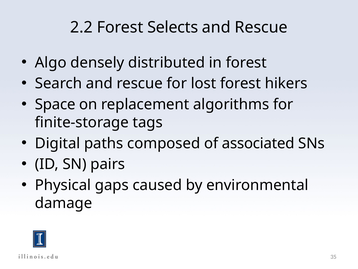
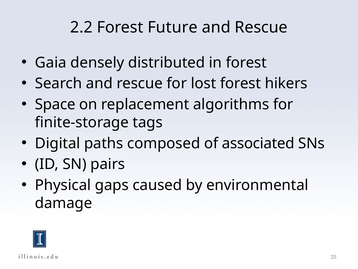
Selects: Selects -> Future
Algo: Algo -> Gaia
